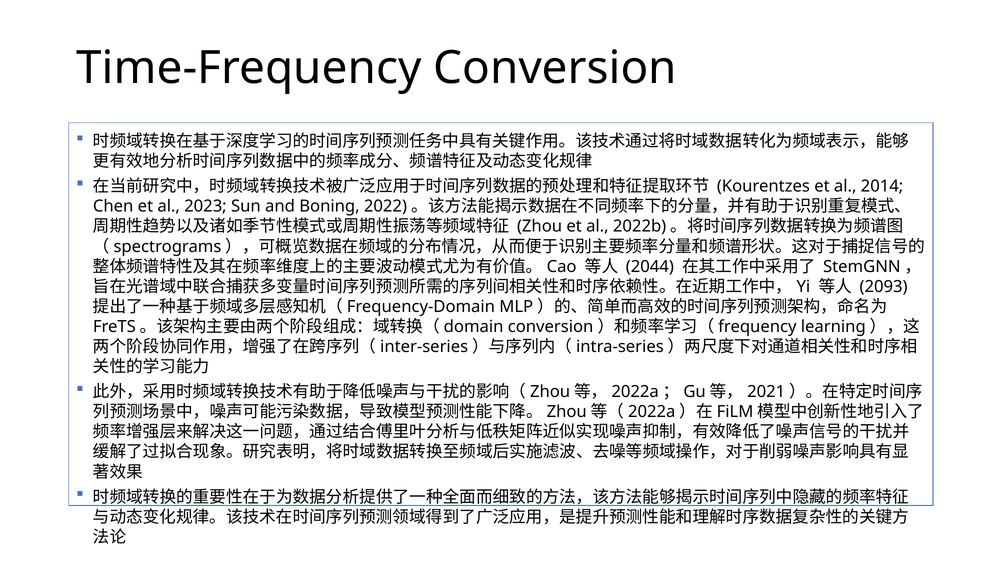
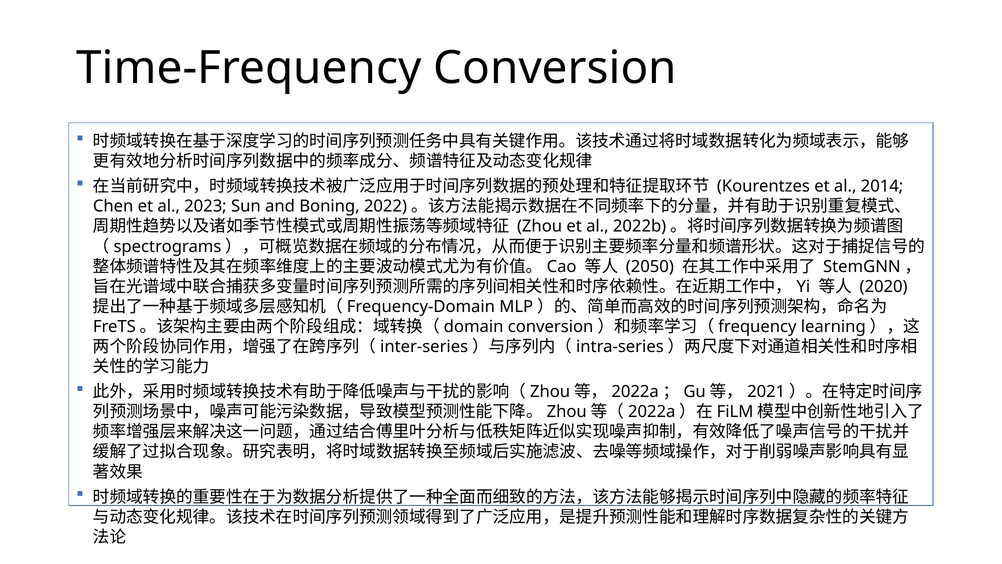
2044: 2044 -> 2050
2093: 2093 -> 2020
